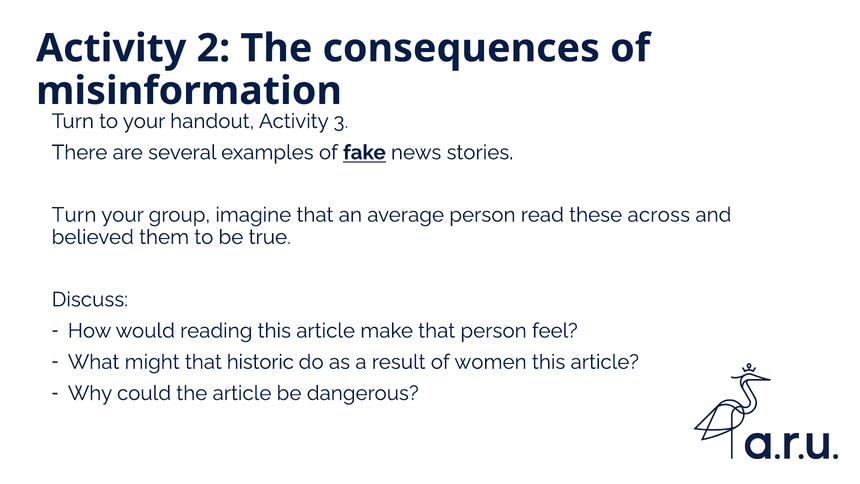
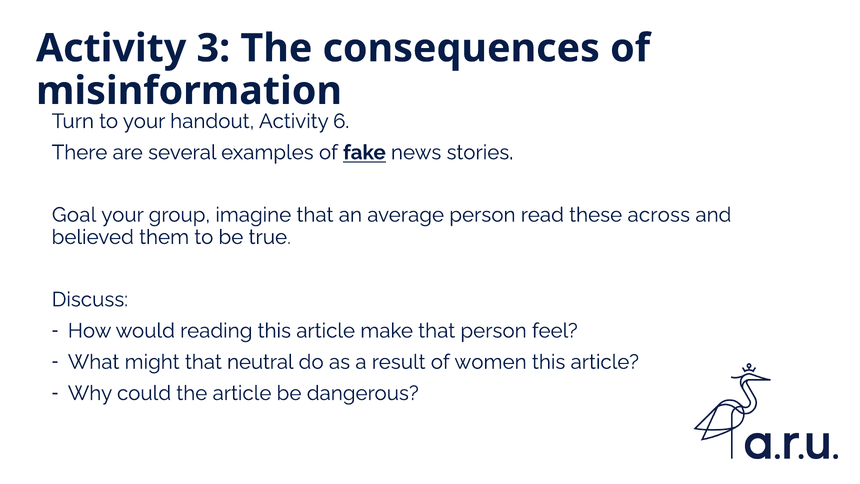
2: 2 -> 3
3: 3 -> 6
Turn at (74, 215): Turn -> Goal
historic: historic -> neutral
